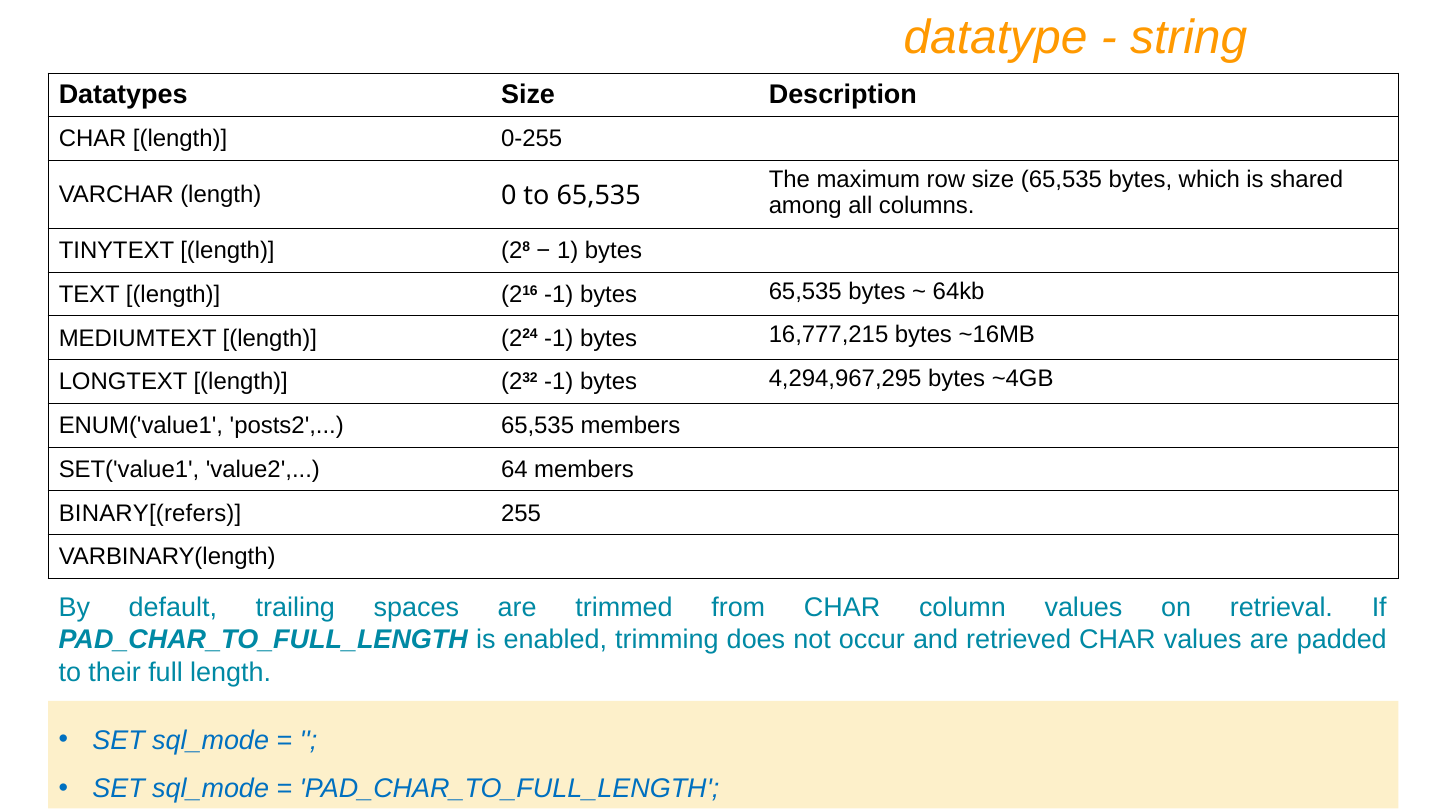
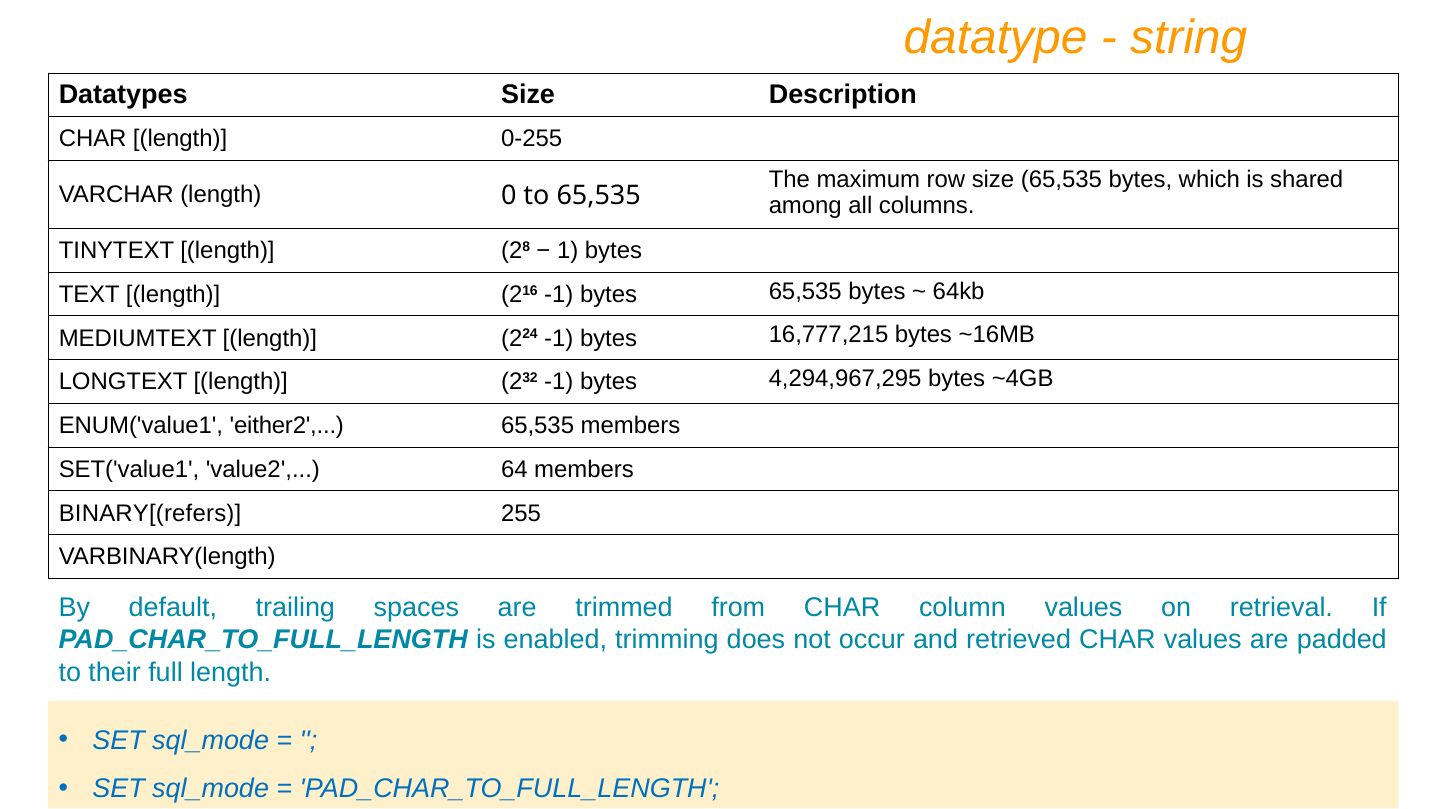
posts2: posts2 -> either2
